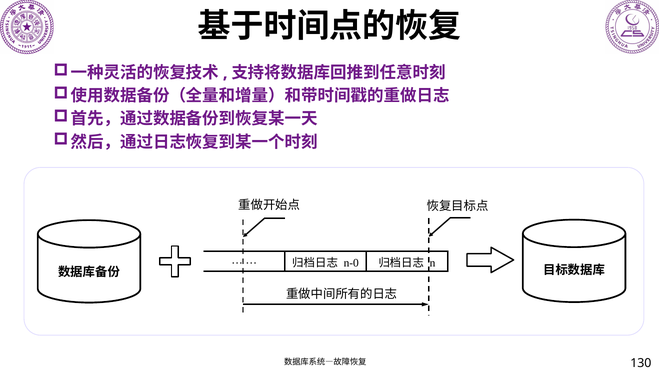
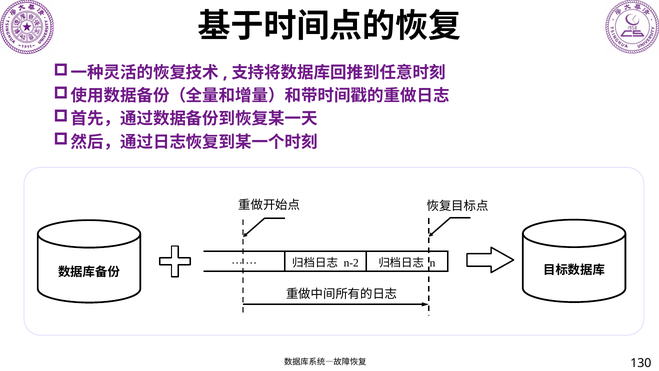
n-0: n-0 -> n-2
